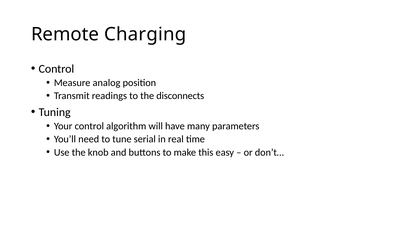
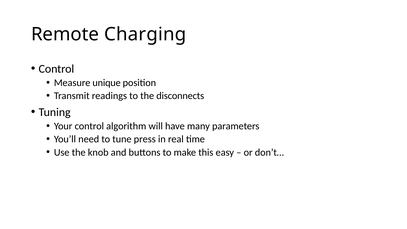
analog: analog -> unique
serial: serial -> press
